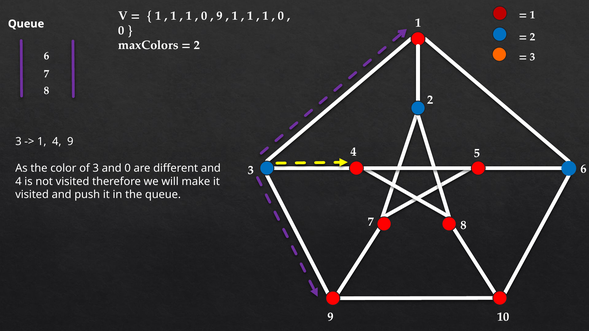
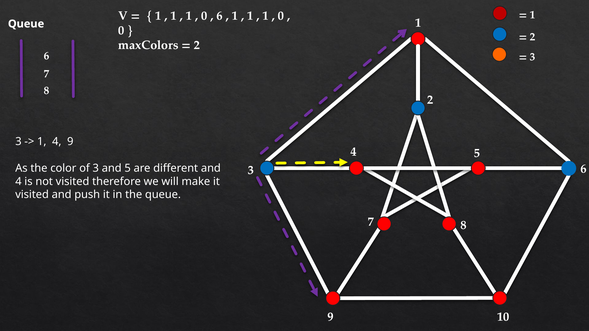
9 at (220, 16): 9 -> 6
and 0: 0 -> 5
